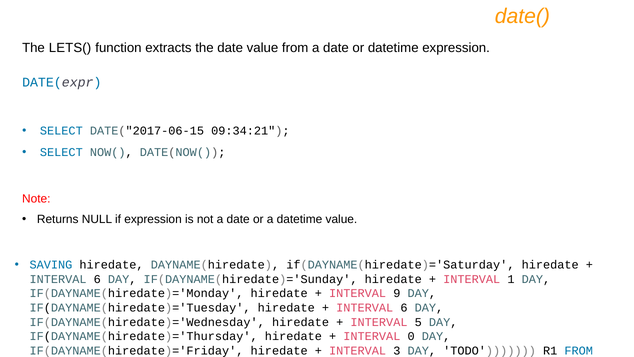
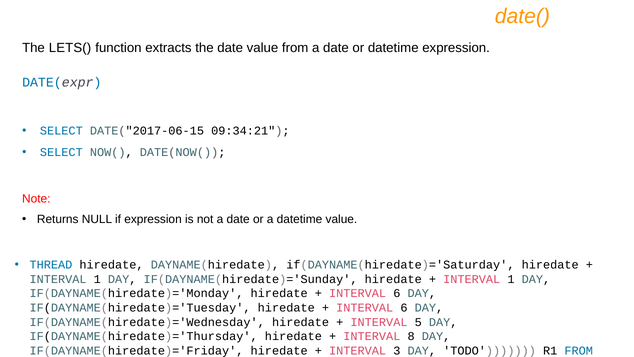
SAVING: SAVING -> THREAD
6 at (97, 279): 6 -> 1
9 at (397, 293): 9 -> 6
0: 0 -> 8
